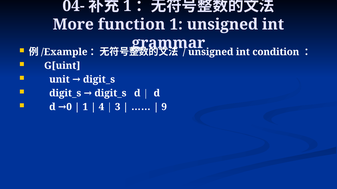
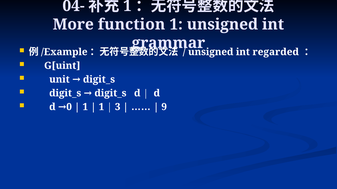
condition: condition -> regarded
4 at (101, 107): 4 -> 1
